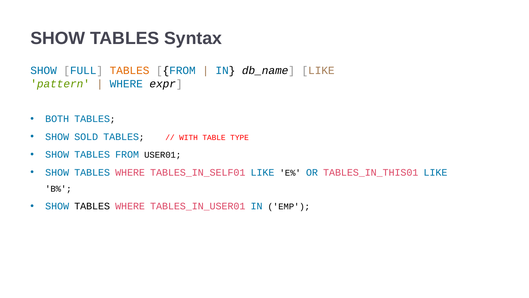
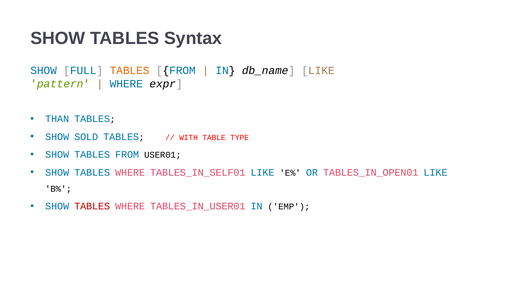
BOTH: BOTH -> THAN
TABLES_IN_THIS01: TABLES_IN_THIS01 -> TABLES_IN_OPEN01
TABLES at (92, 206) colour: black -> red
